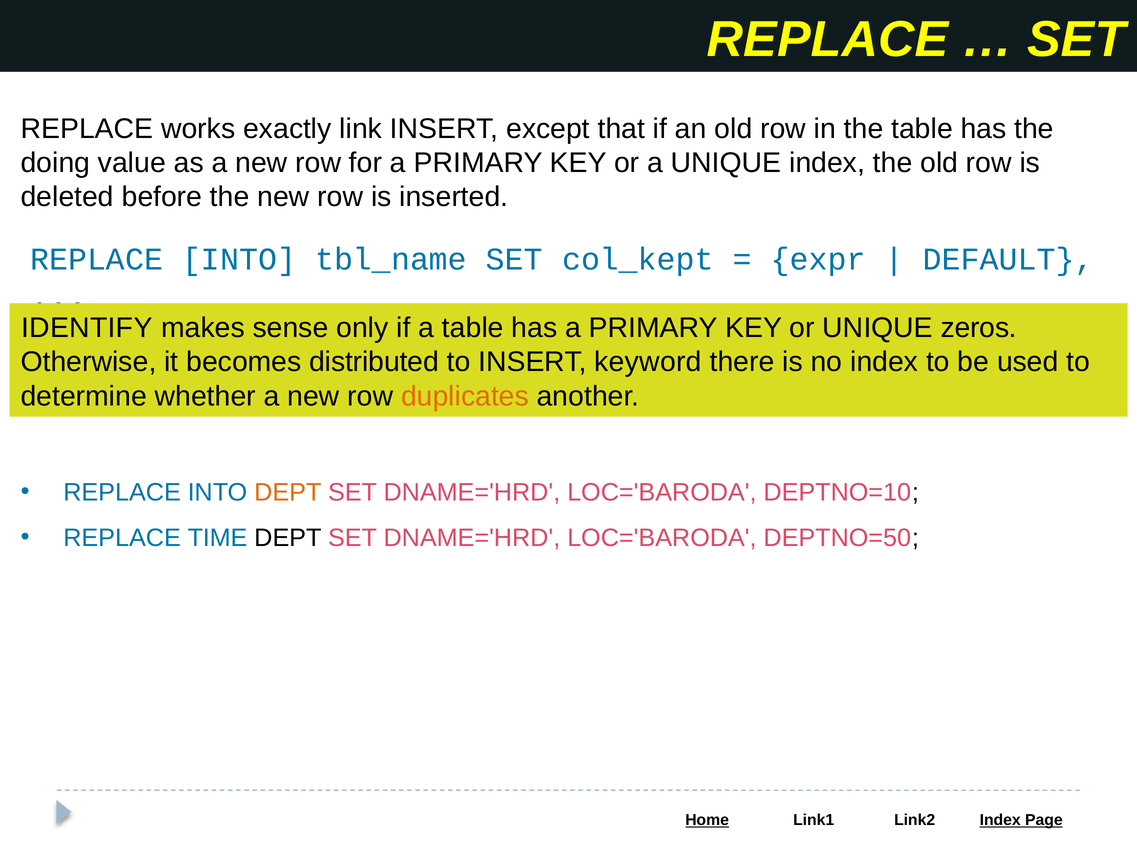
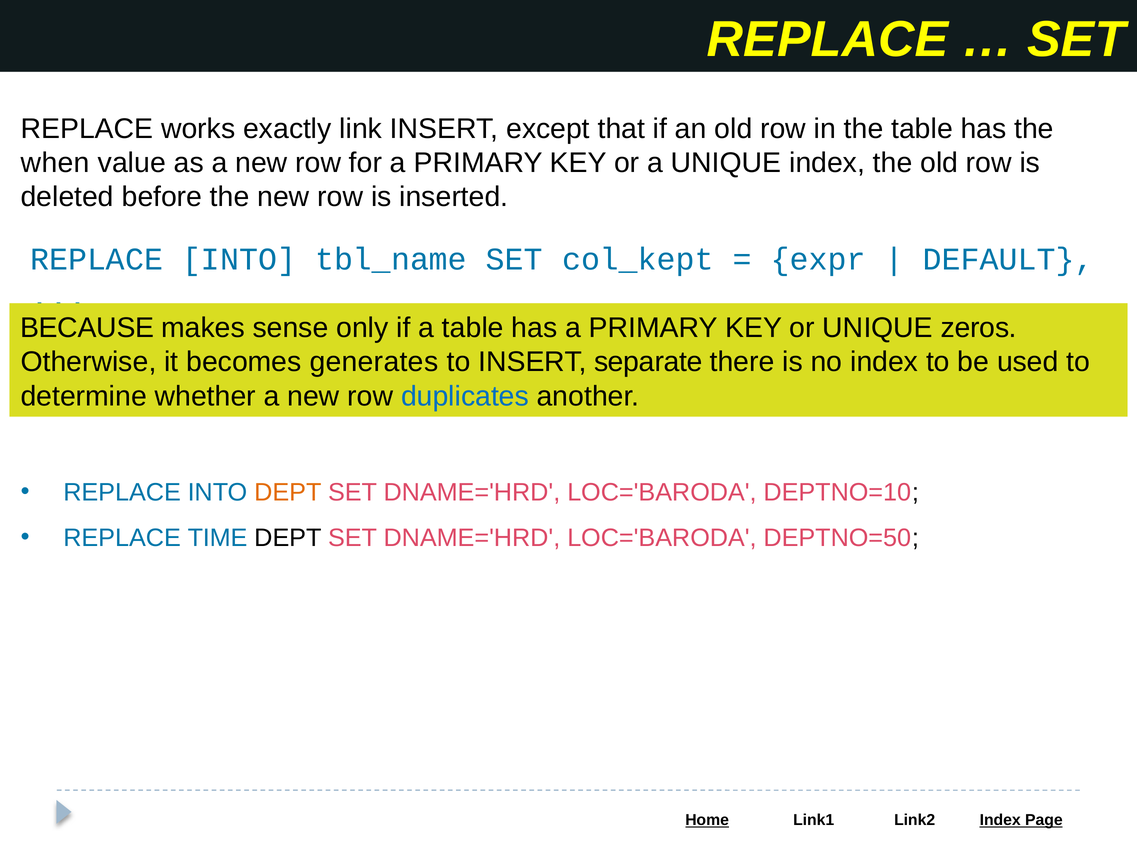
doing: doing -> when
IDENTIFY: IDENTIFY -> BECAUSE
distributed: distributed -> generates
keyword: keyword -> separate
duplicates colour: orange -> blue
